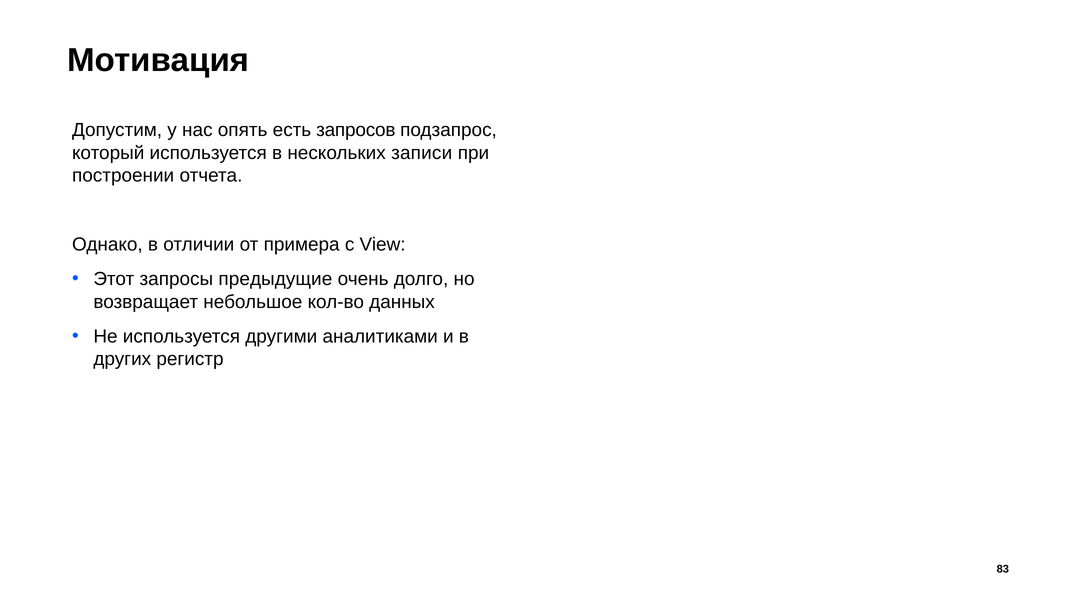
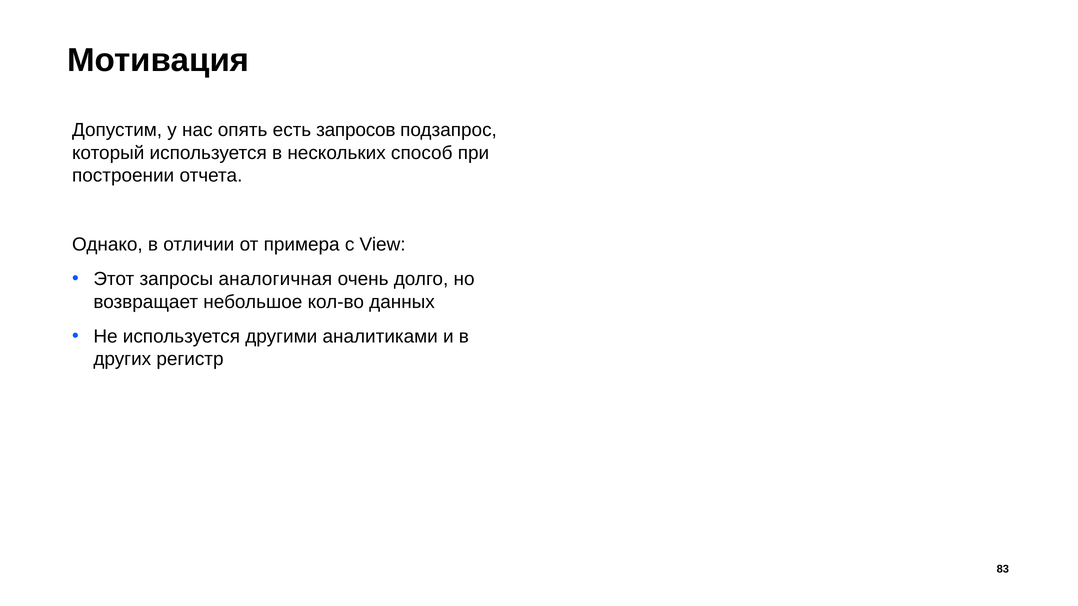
записи: записи -> способ
предыдущие: предыдущие -> аналогичная
